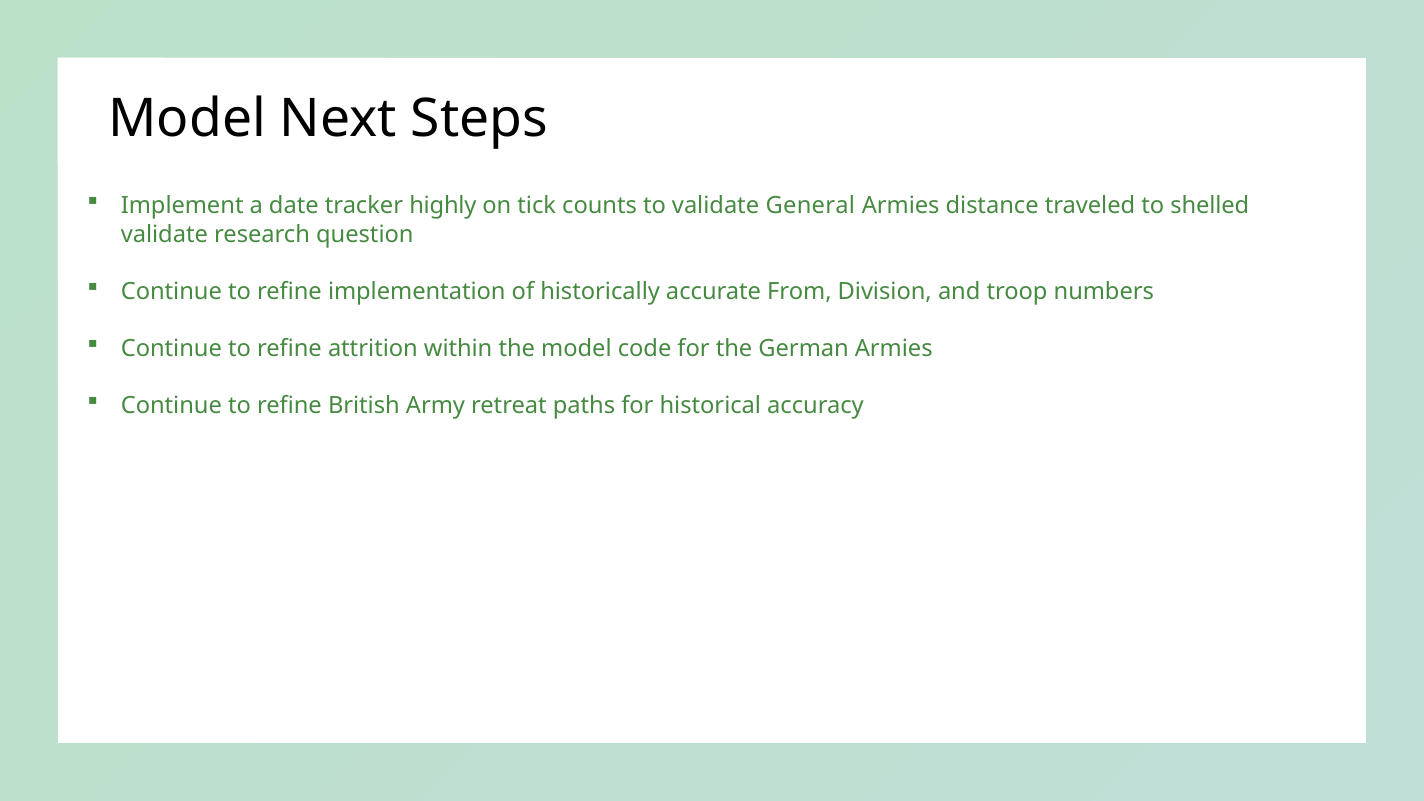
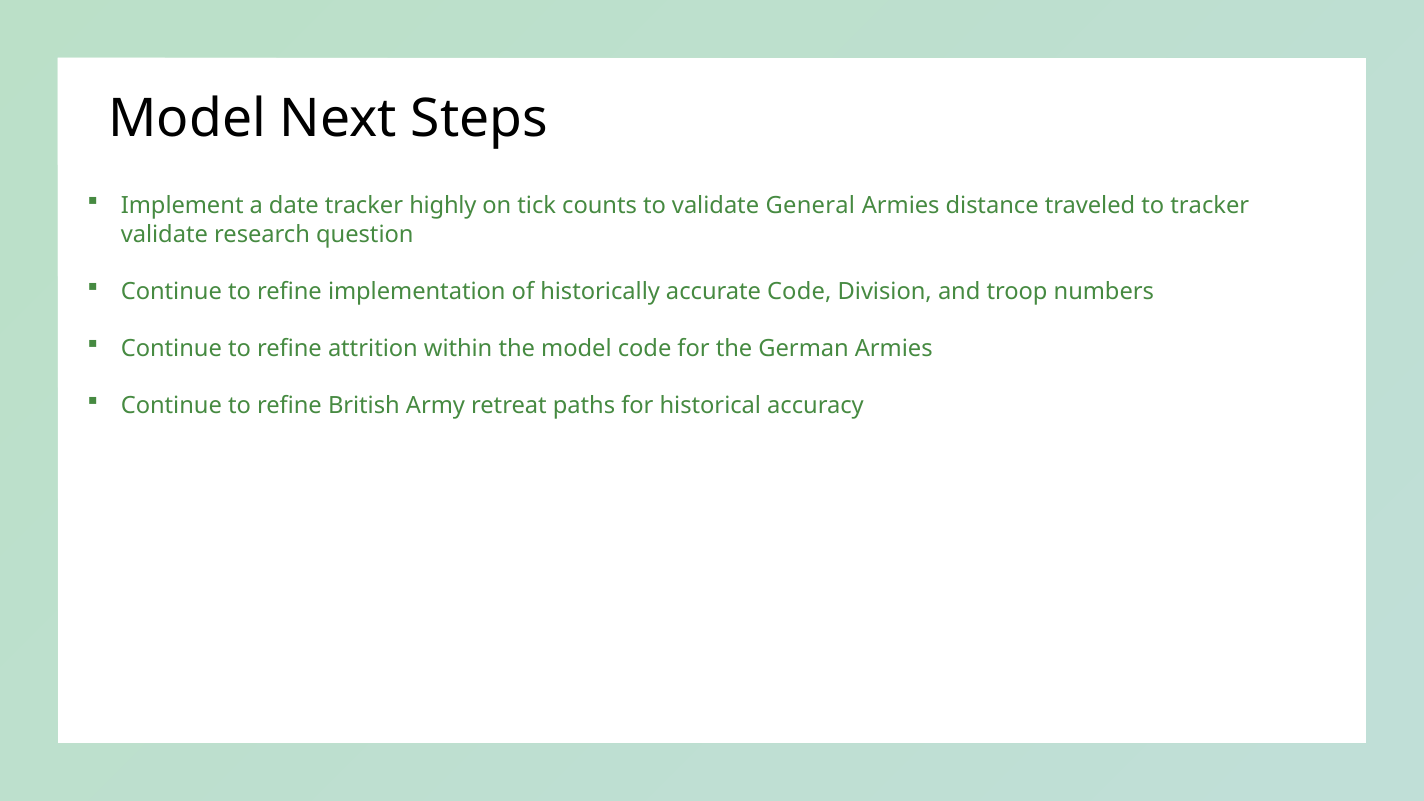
to shelled: shelled -> tracker
accurate From: From -> Code
